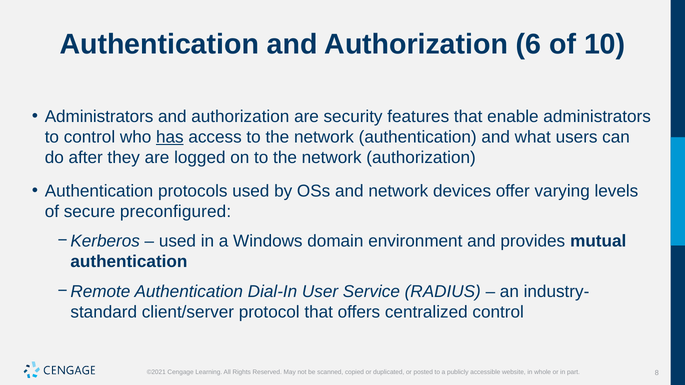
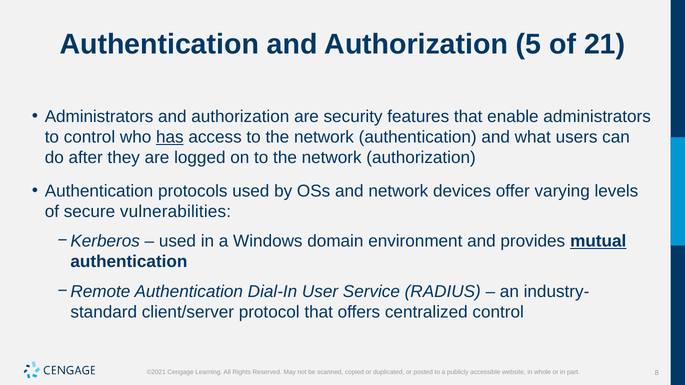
6: 6 -> 5
10: 10 -> 21
preconfigured: preconfigured -> vulnerabilities
mutual underline: none -> present
